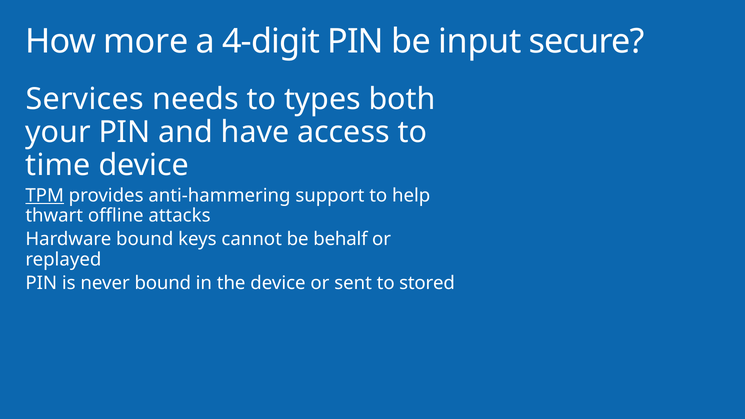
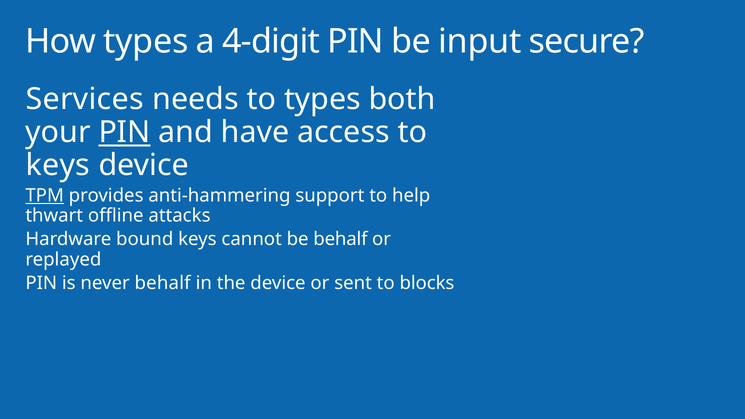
How more: more -> types
PIN at (124, 132) underline: none -> present
time at (58, 165): time -> keys
never bound: bound -> behalf
stored: stored -> blocks
